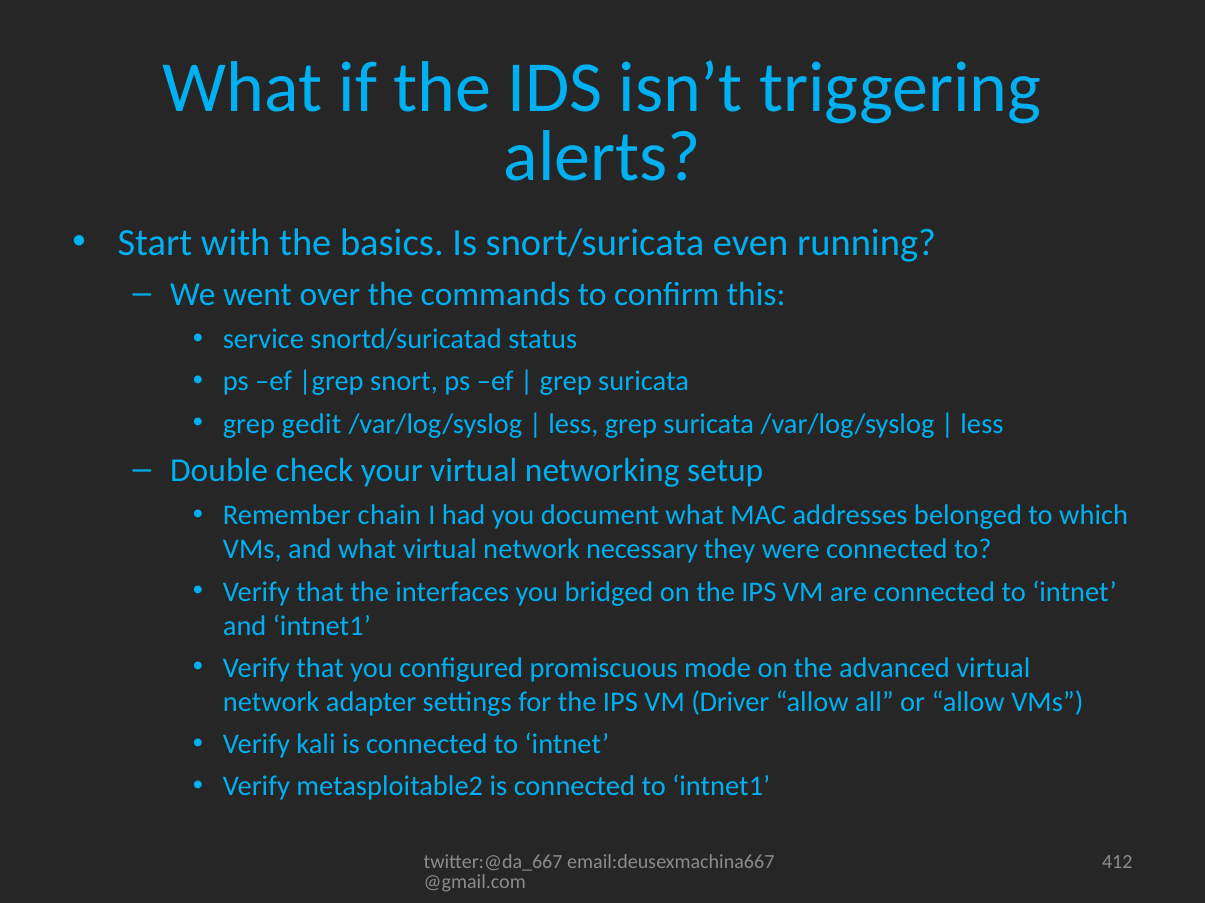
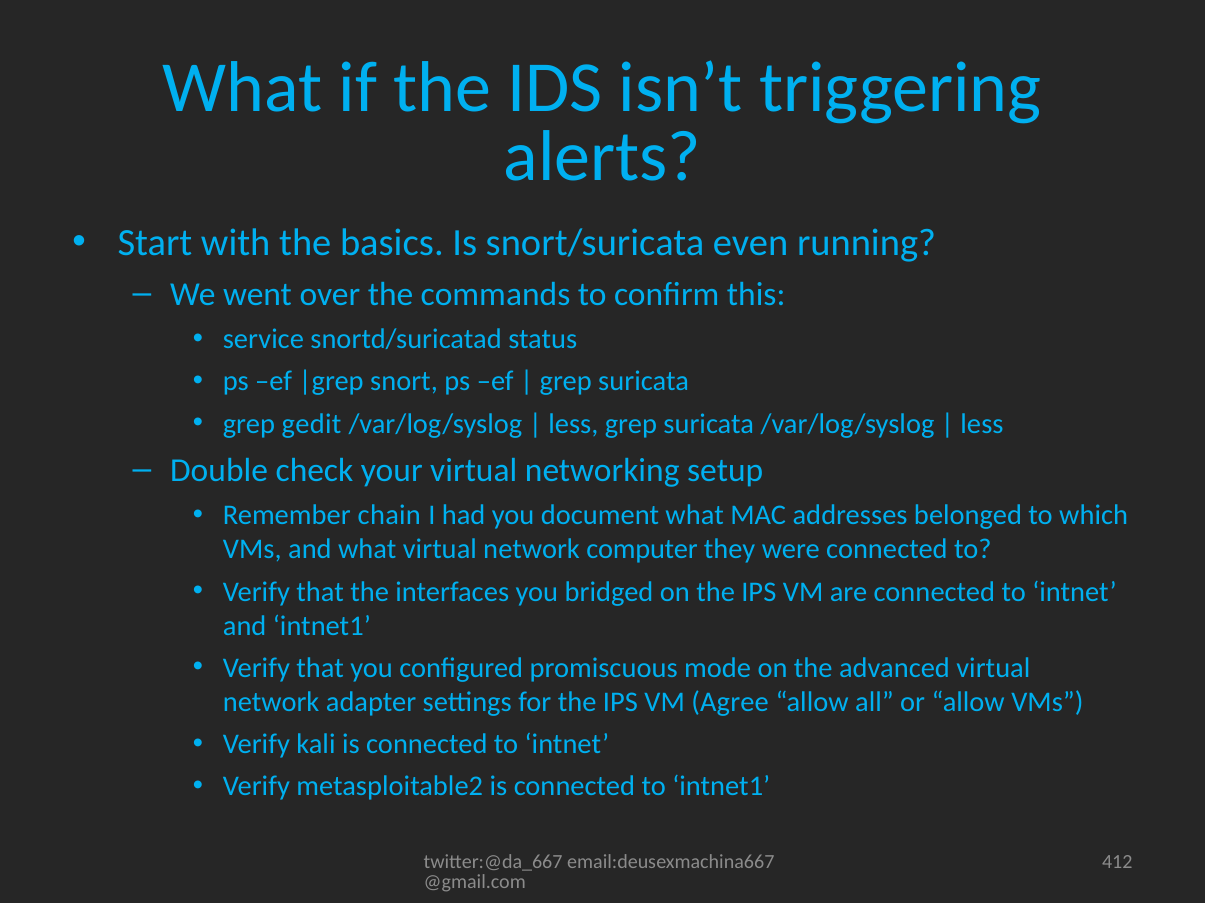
necessary: necessary -> computer
Driver: Driver -> Agree
